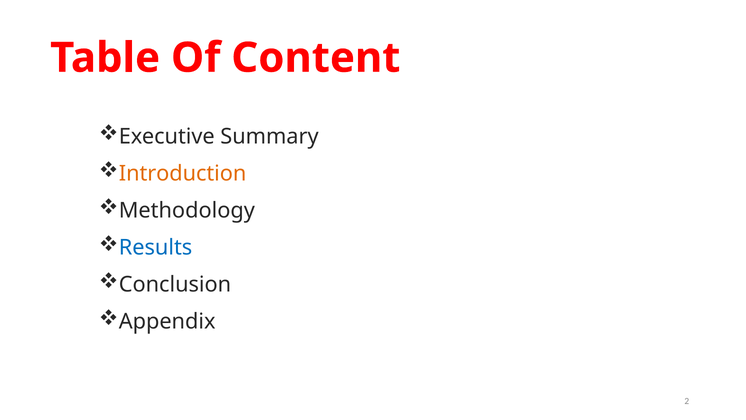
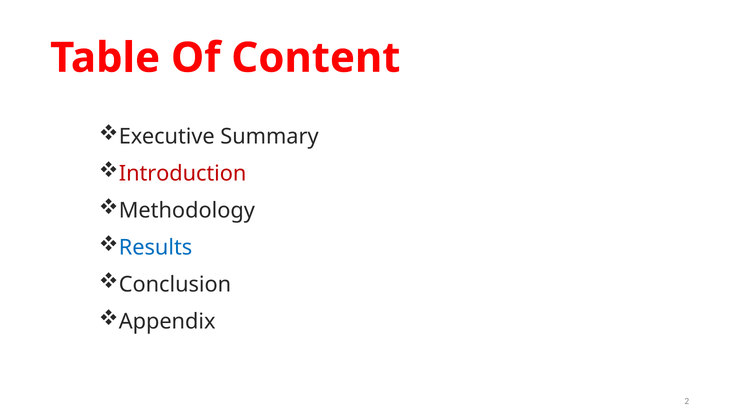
Introduction colour: orange -> red
